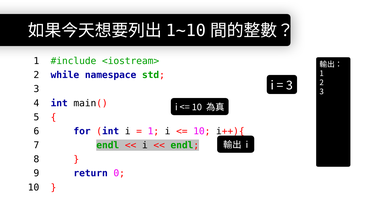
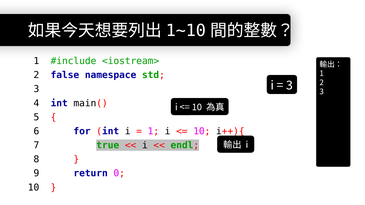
while: while -> false
7 endl: endl -> true
